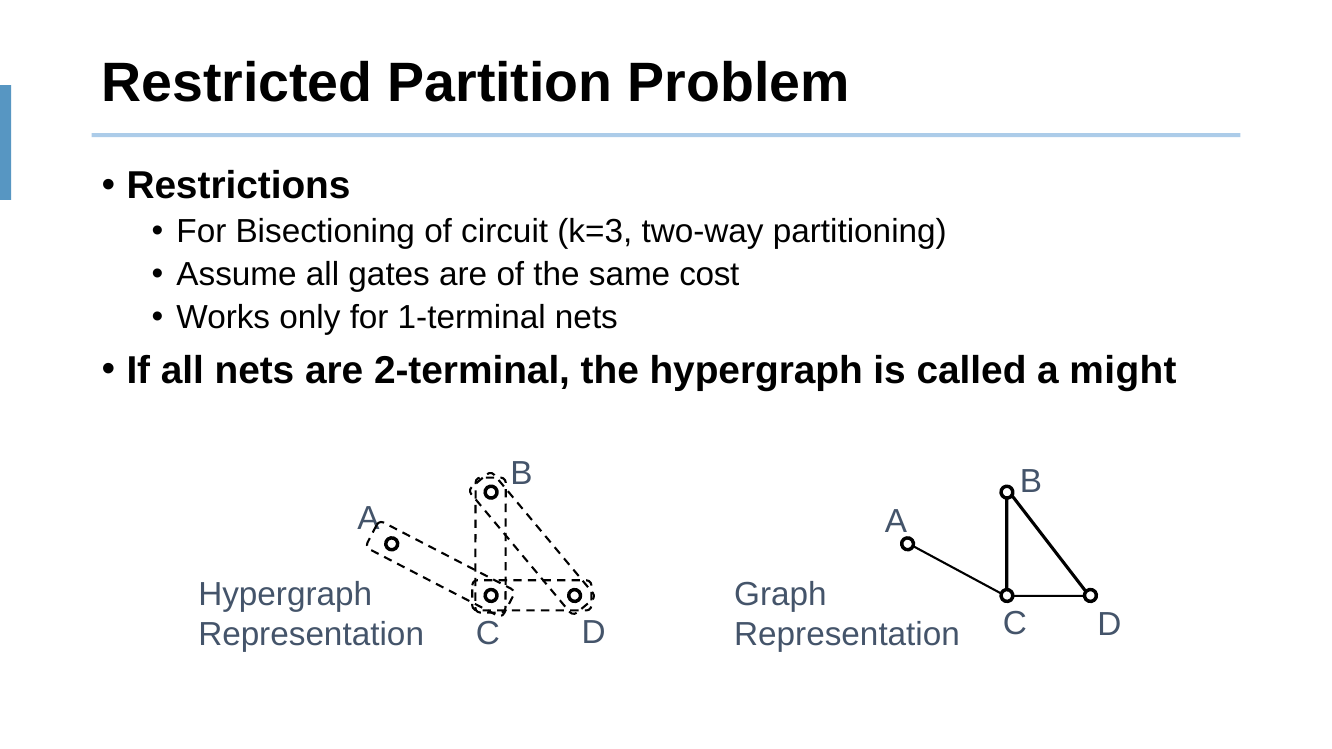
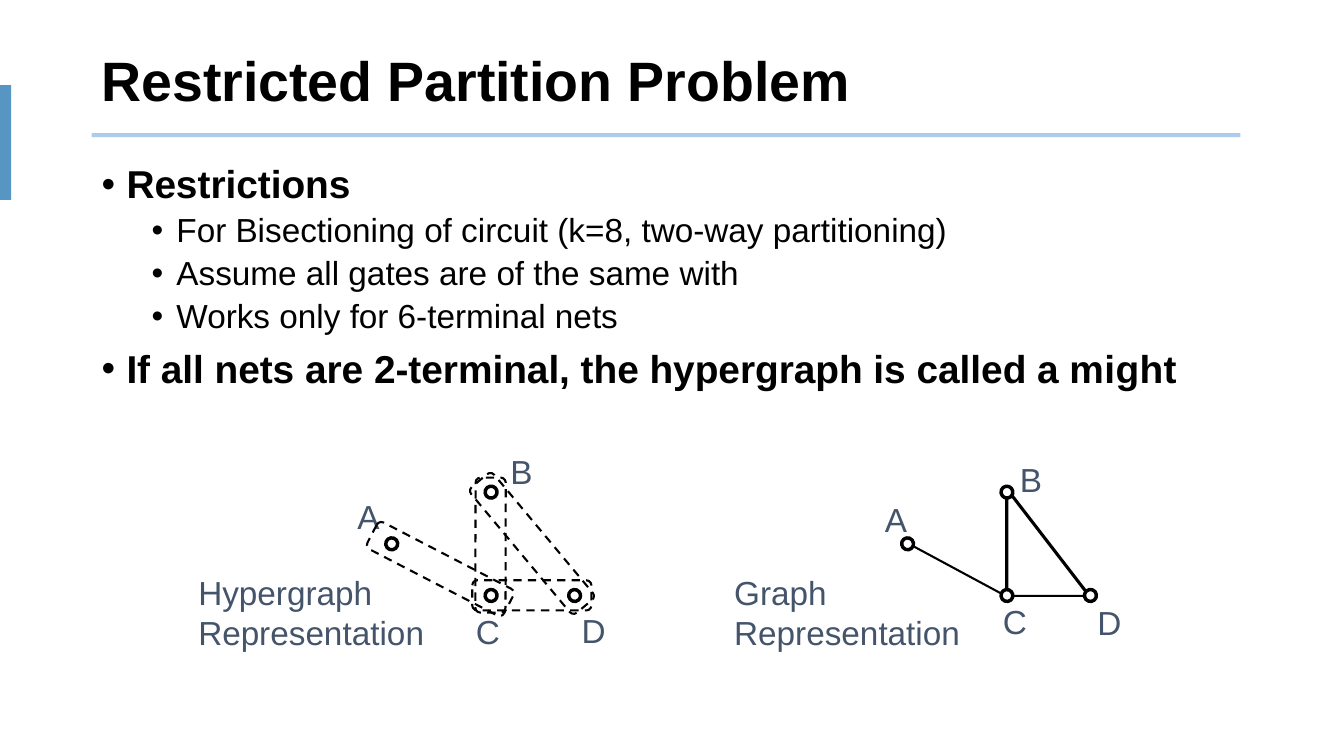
k=3: k=3 -> k=8
cost: cost -> with
1-terminal: 1-terminal -> 6-terminal
